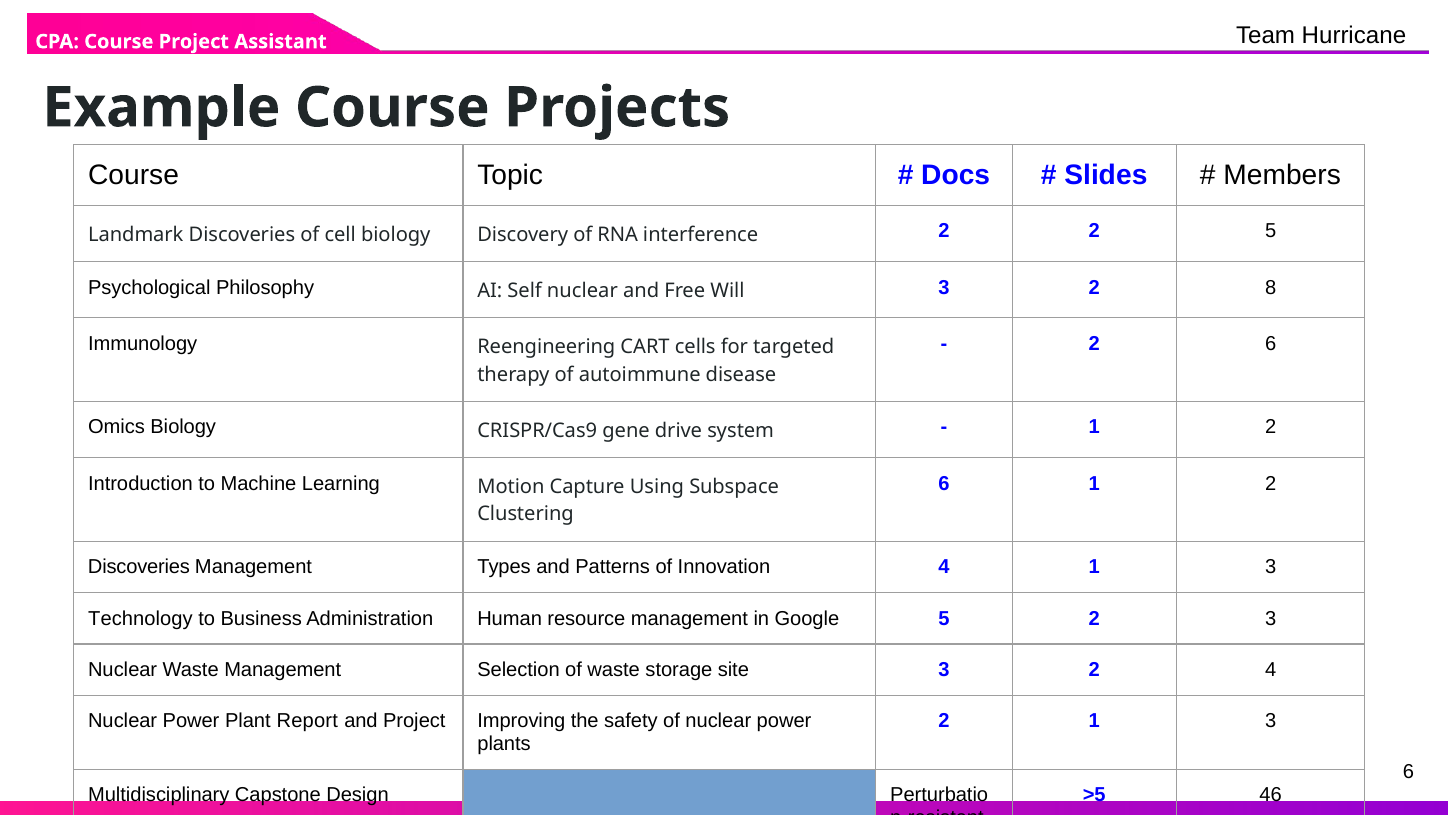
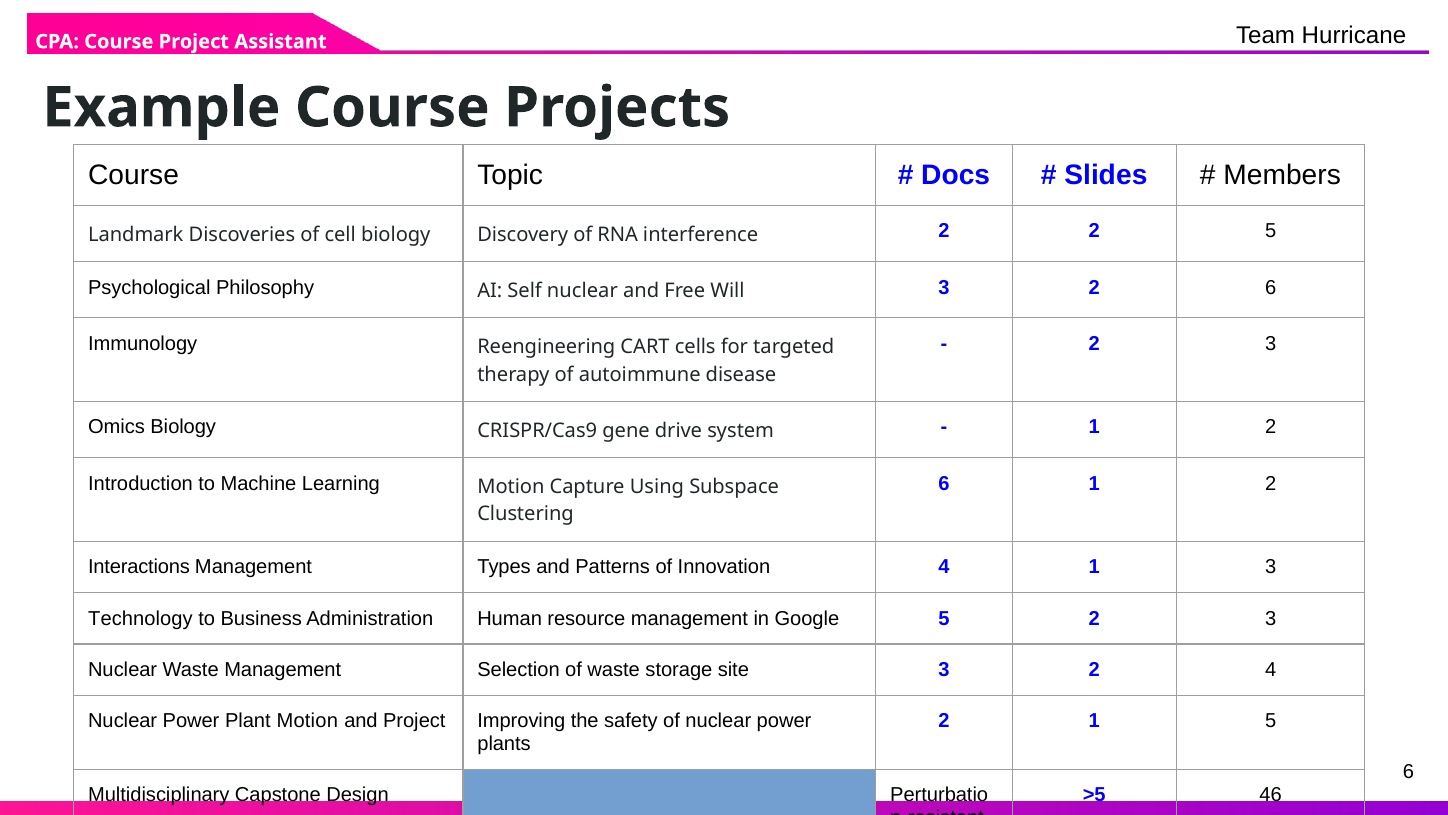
2 8: 8 -> 6
6 at (1271, 344): 6 -> 3
Discoveries at (139, 567): Discoveries -> Interactions
Plant Report: Report -> Motion
2 1 3: 3 -> 5
